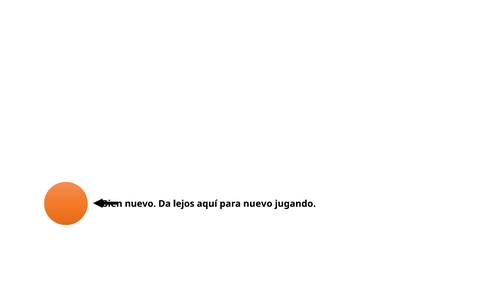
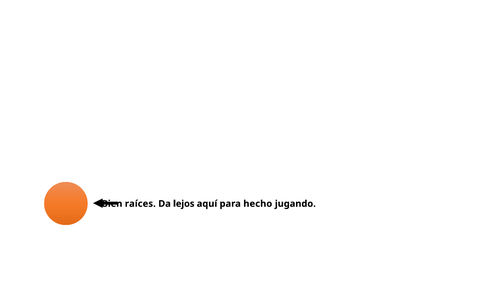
nuevo at (140, 204): nuevo -> raíces
para nuevo: nuevo -> hecho
